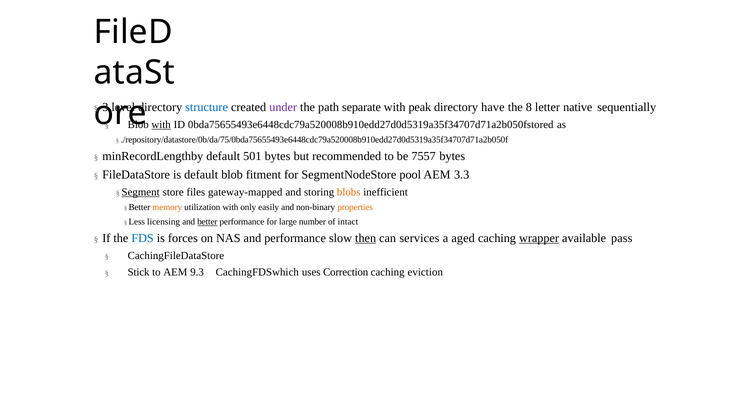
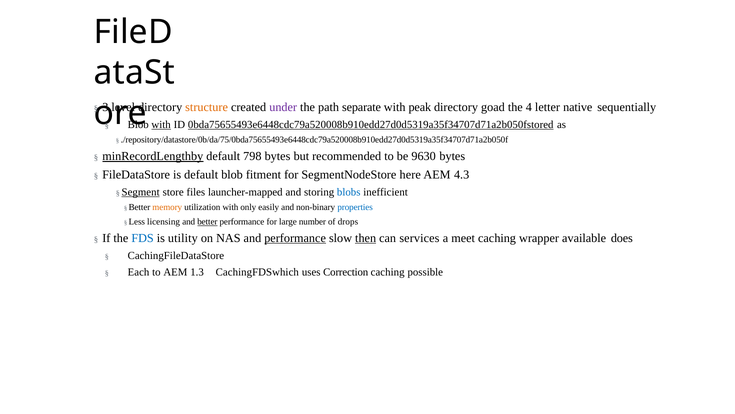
structure colour: blue -> orange
have: have -> goad
8: 8 -> 4
0bda75655493e6448cdc79a520008b910edd27d0d5319a35f34707d71a2b050fstored underline: none -> present
minRecordLengthby underline: none -> present
501: 501 -> 798
7557: 7557 -> 9630
pool: pool -> here
3.3: 3.3 -> 4.3
gateway-mapped: gateway-mapped -> launcher-mapped
blobs colour: orange -> blue
properties colour: orange -> blue
intact: intact -> drops
forces: forces -> utility
performance at (295, 238) underline: none -> present
aged: aged -> meet
wrapper underline: present -> none
pass: pass -> does
Stick: Stick -> Each
9.3: 9.3 -> 1.3
eviction: eviction -> possible
